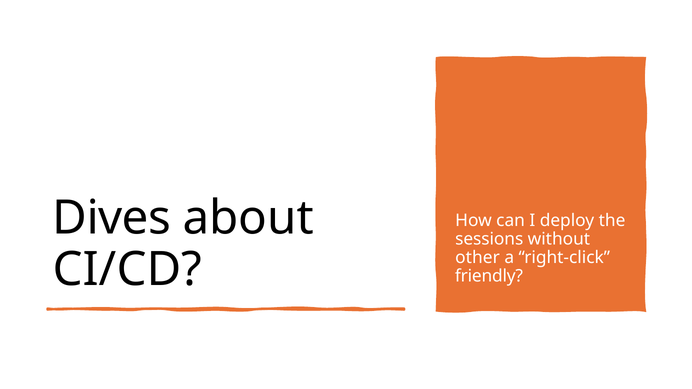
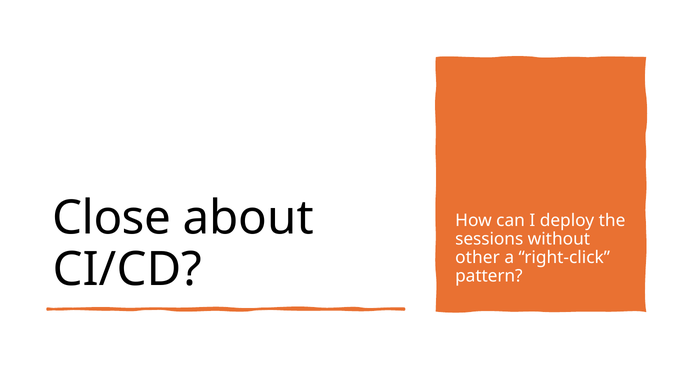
Dives: Dives -> Close
friendly: friendly -> pattern
